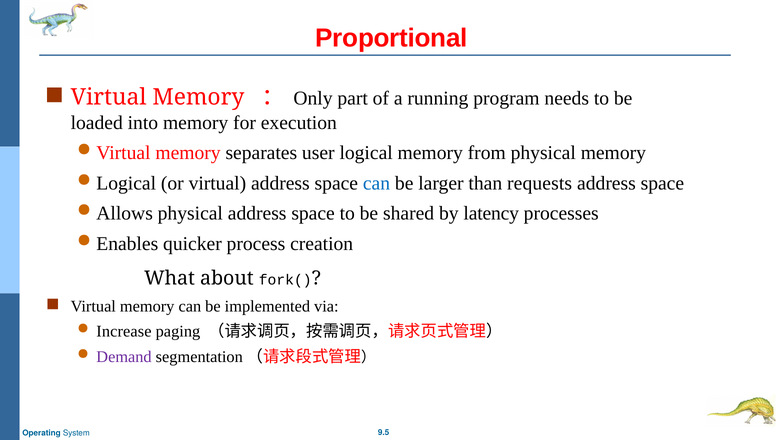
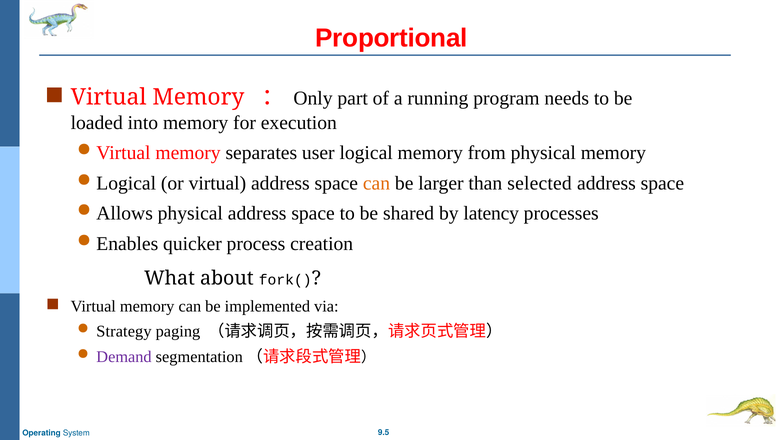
can at (376, 183) colour: blue -> orange
requests: requests -> selected
Increase: Increase -> Strategy
